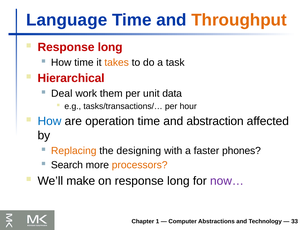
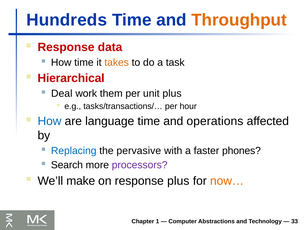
Language: Language -> Hundreds
long at (110, 47): long -> data
unit data: data -> plus
operation: operation -> language
abstraction: abstraction -> operations
Replacing colour: orange -> blue
designing: designing -> pervasive
processors colour: orange -> purple
on response long: long -> plus
now… colour: purple -> orange
